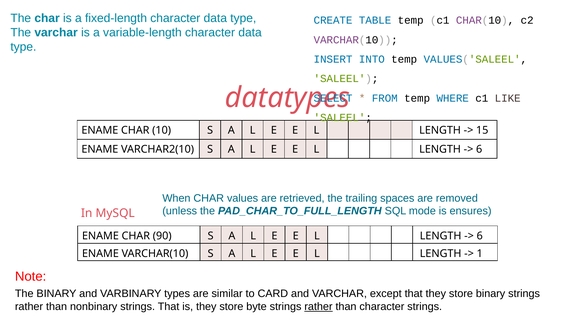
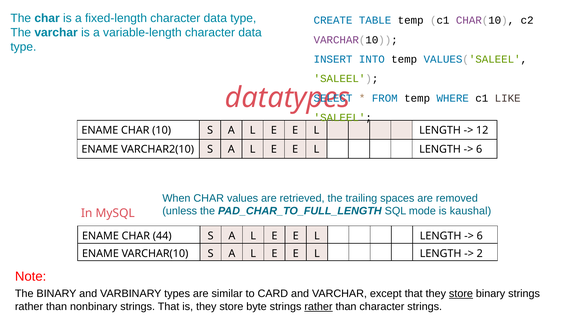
15: 15 -> 12
ensures: ensures -> kaushal
90: 90 -> 44
1: 1 -> 2
store at (461, 293) underline: none -> present
